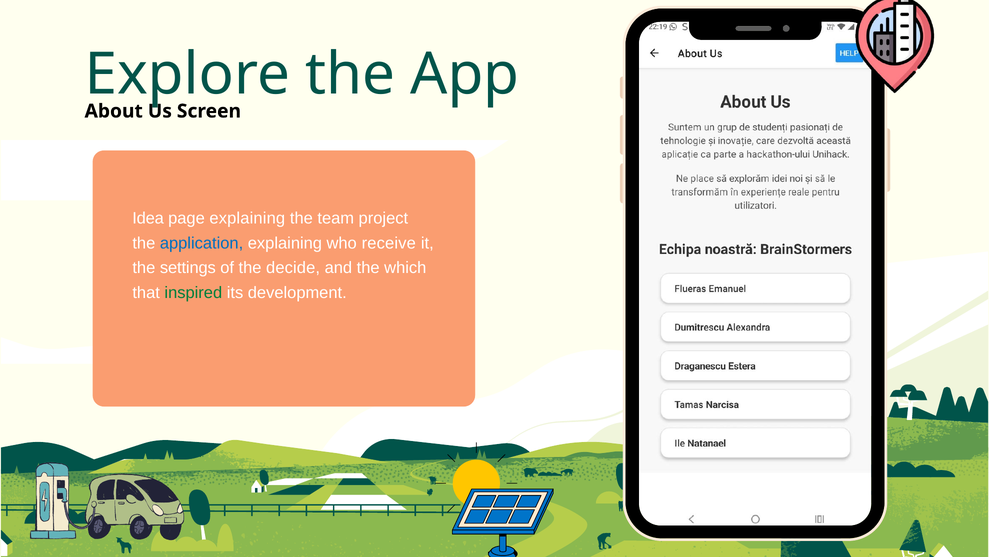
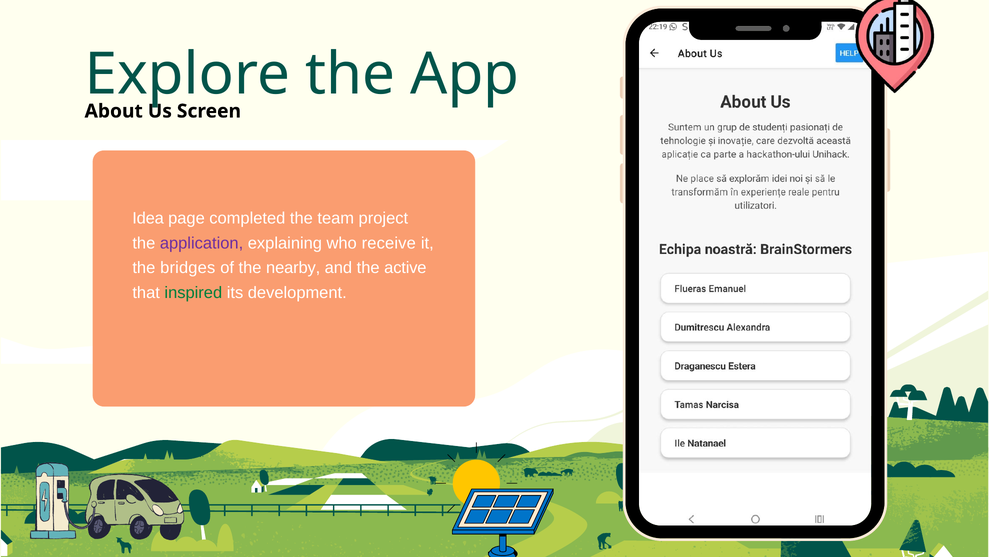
page explaining: explaining -> completed
application colour: blue -> purple
settings: settings -> bridges
decide: decide -> nearby
which: which -> active
